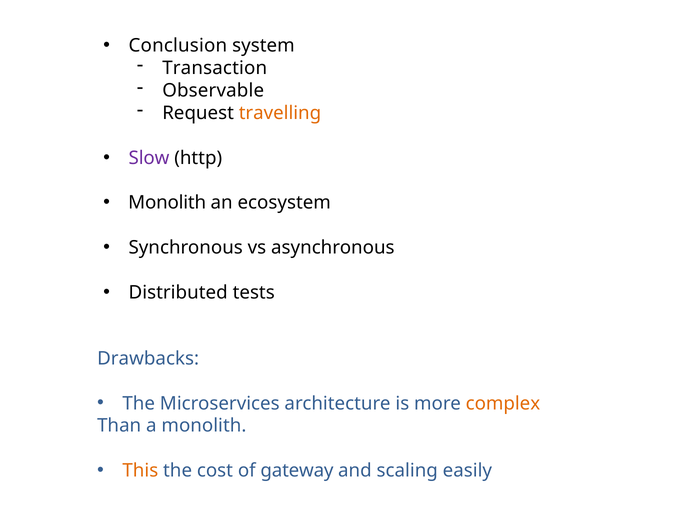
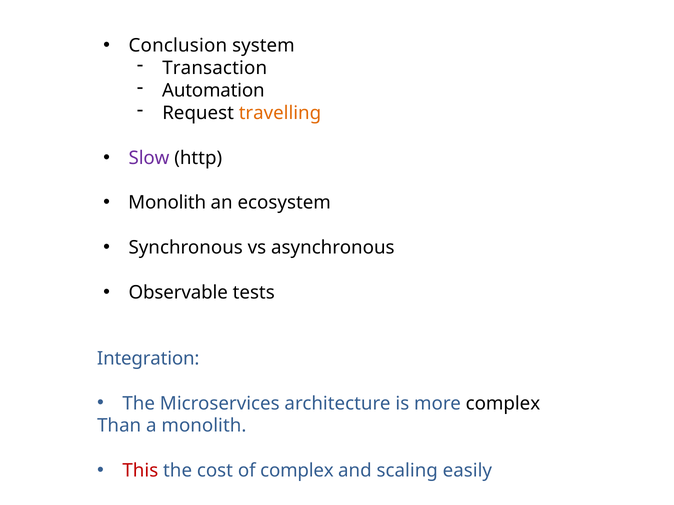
Observable: Observable -> Automation
Distributed: Distributed -> Observable
Drawbacks: Drawbacks -> Integration
complex at (503, 404) colour: orange -> black
This colour: orange -> red
of gateway: gateway -> complex
